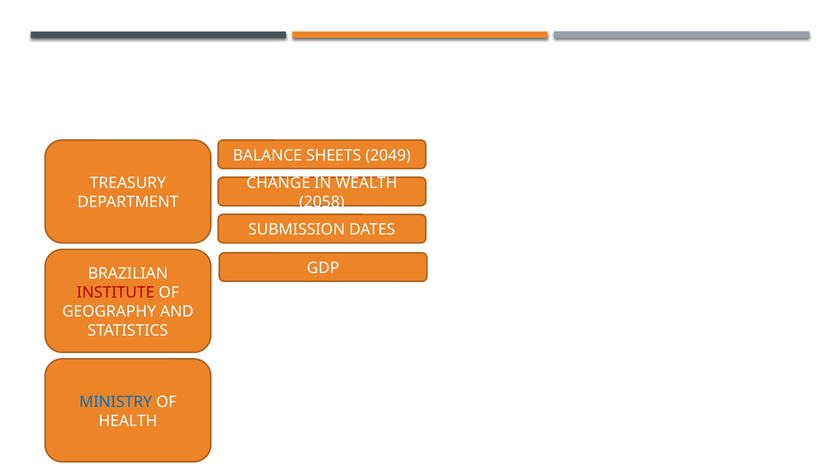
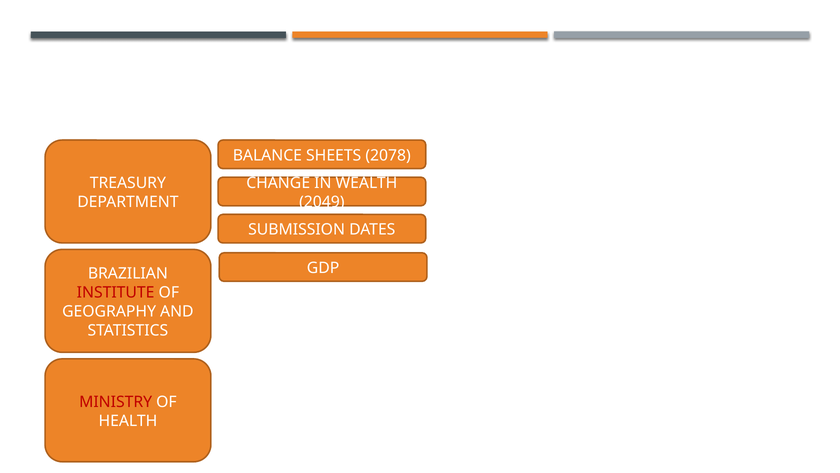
2049: 2049 -> 2078
2058: 2058 -> 2049
MINISTRY colour: blue -> red
